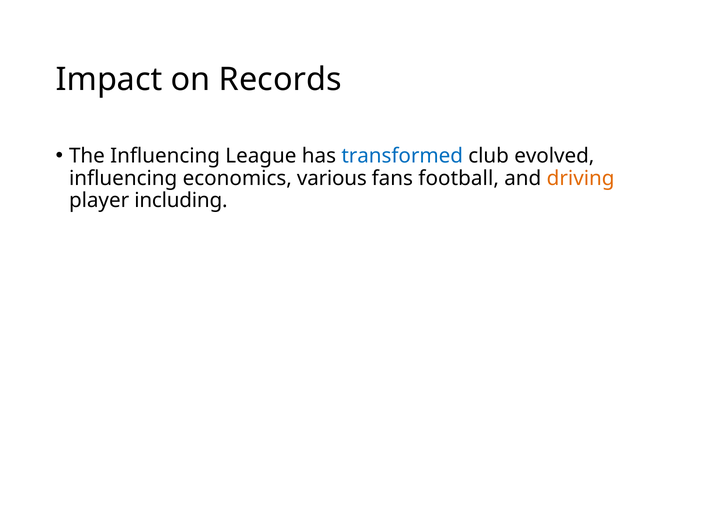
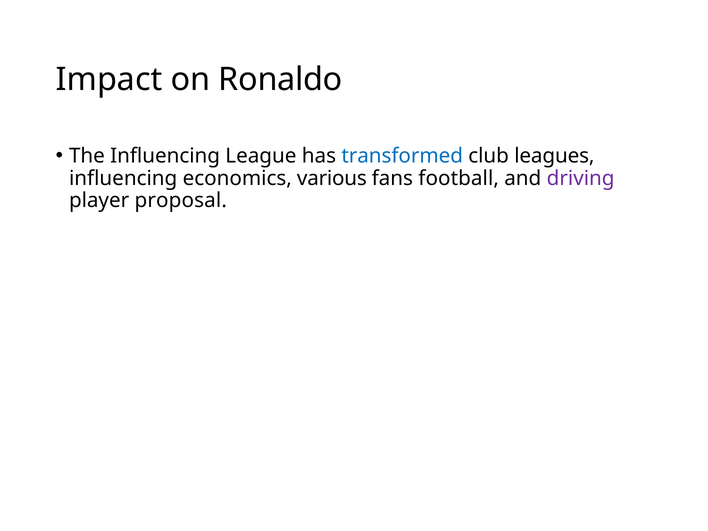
Records: Records -> Ronaldo
evolved: evolved -> leagues
driving colour: orange -> purple
including: including -> proposal
